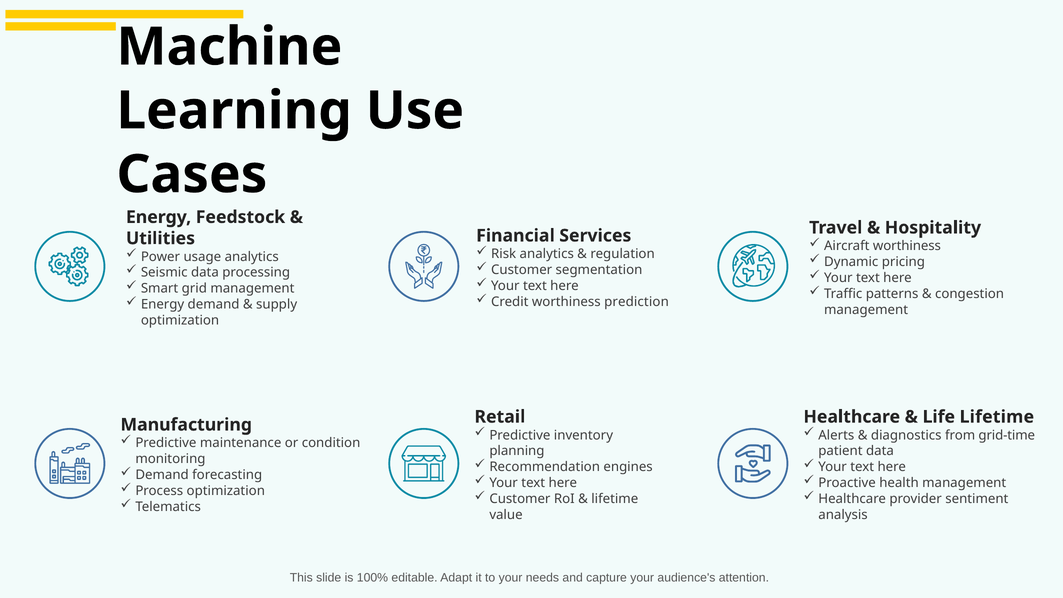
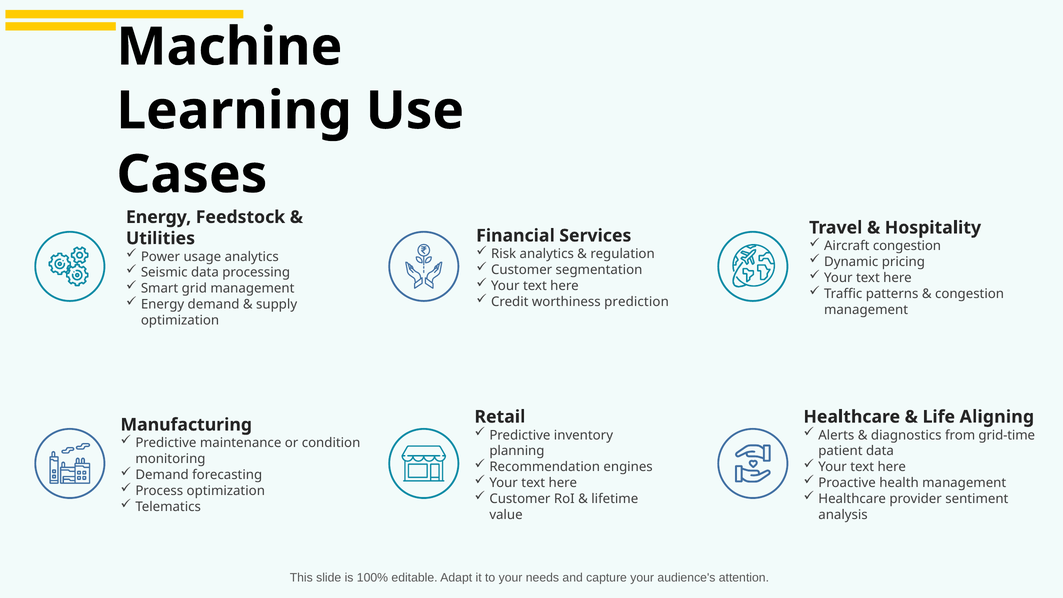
Aircraft worthiness: worthiness -> congestion
Life Lifetime: Lifetime -> Aligning
